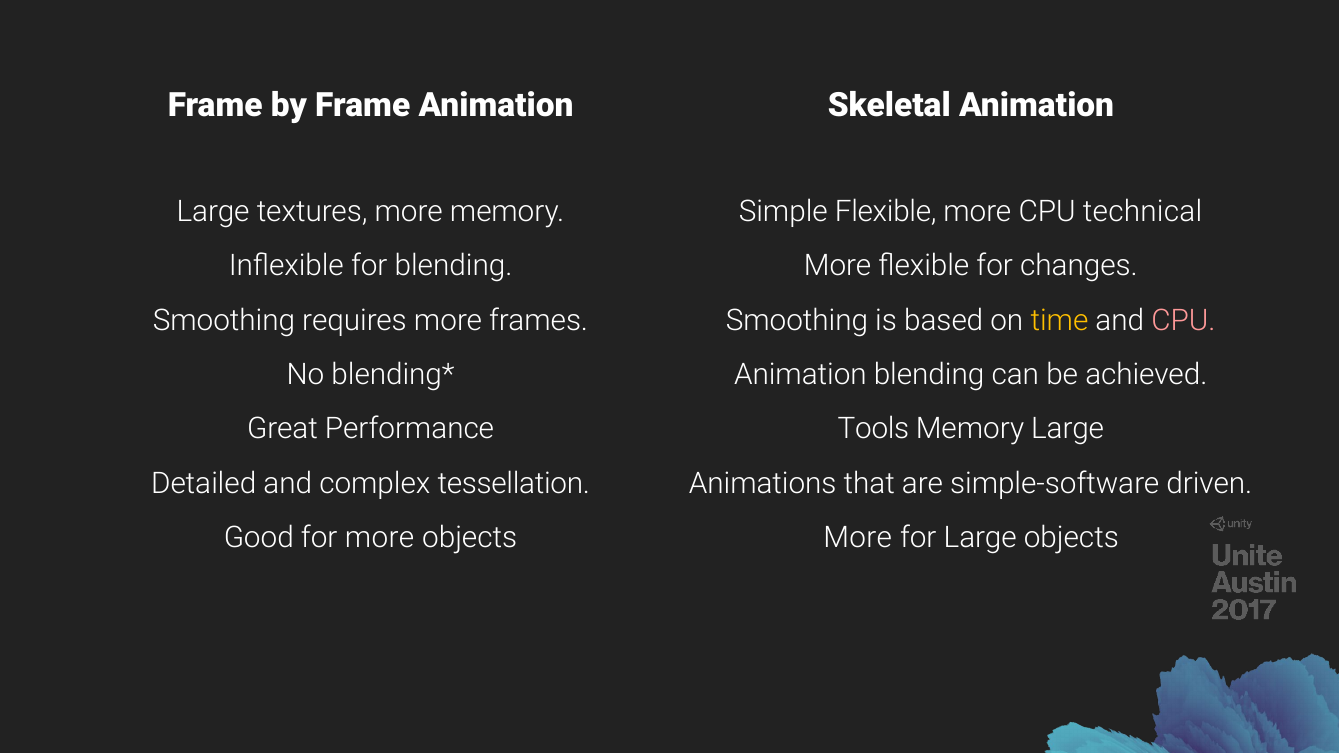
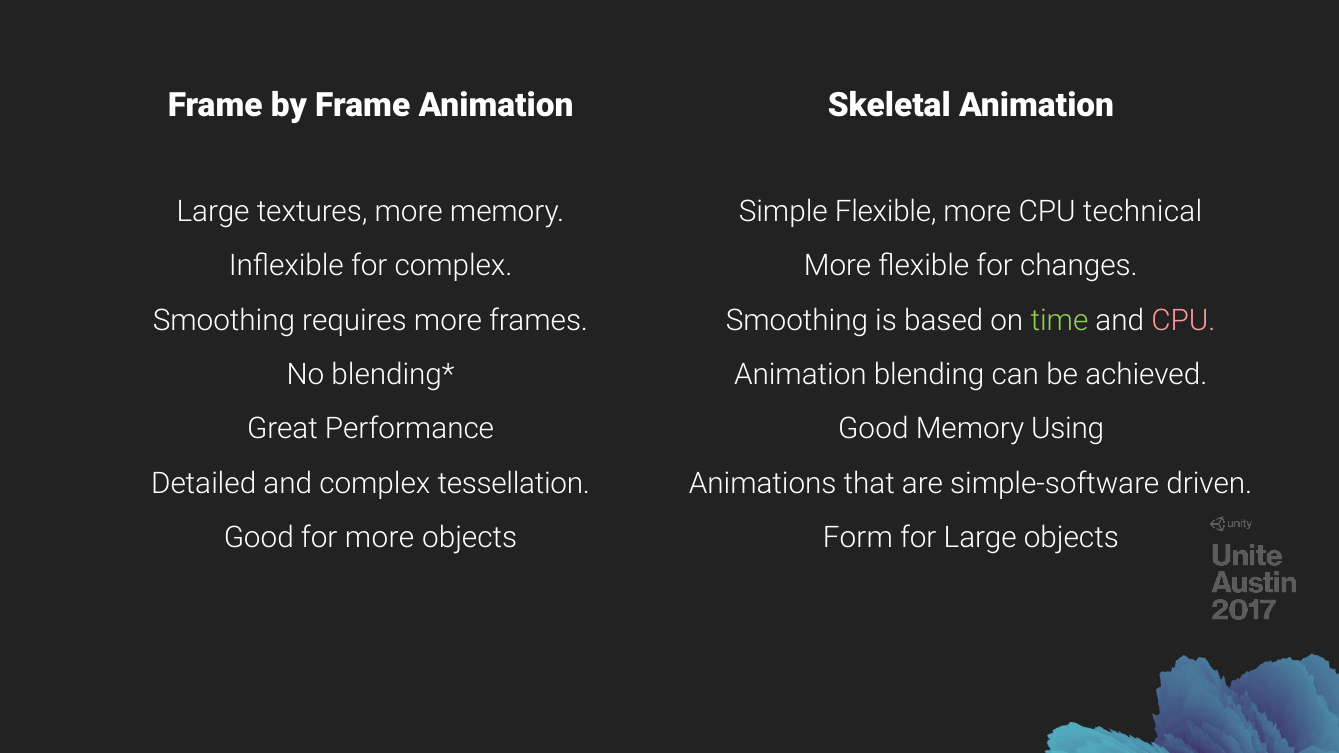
for blending: blending -> complex
time colour: yellow -> light green
Performance Tools: Tools -> Good
Memory Large: Large -> Using
objects More: More -> Form
